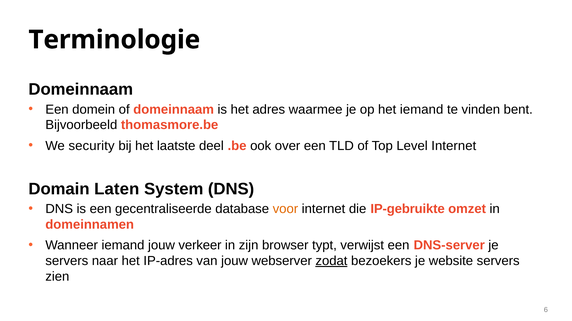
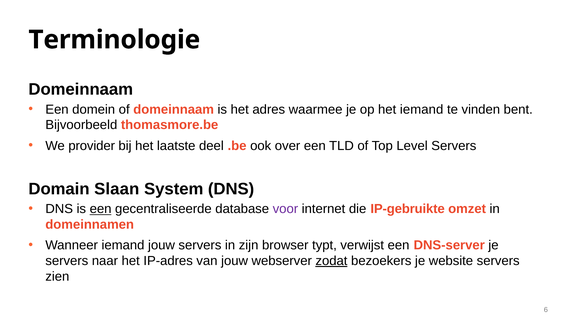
security: security -> provider
Level Internet: Internet -> Servers
Laten: Laten -> Slaan
een at (101, 209) underline: none -> present
voor colour: orange -> purple
jouw verkeer: verkeer -> servers
